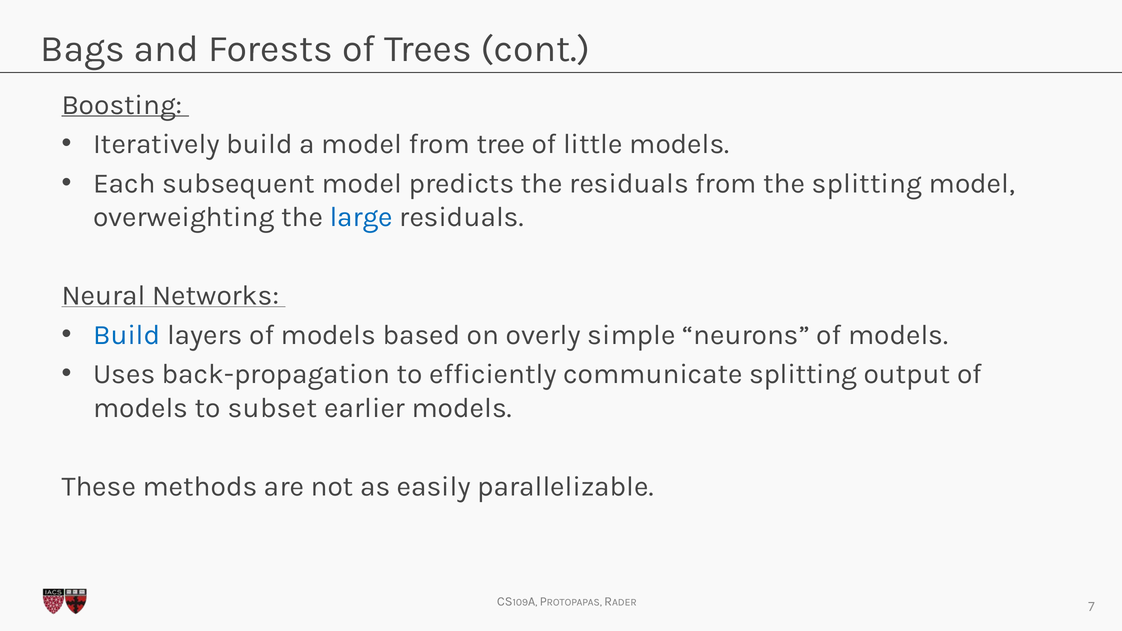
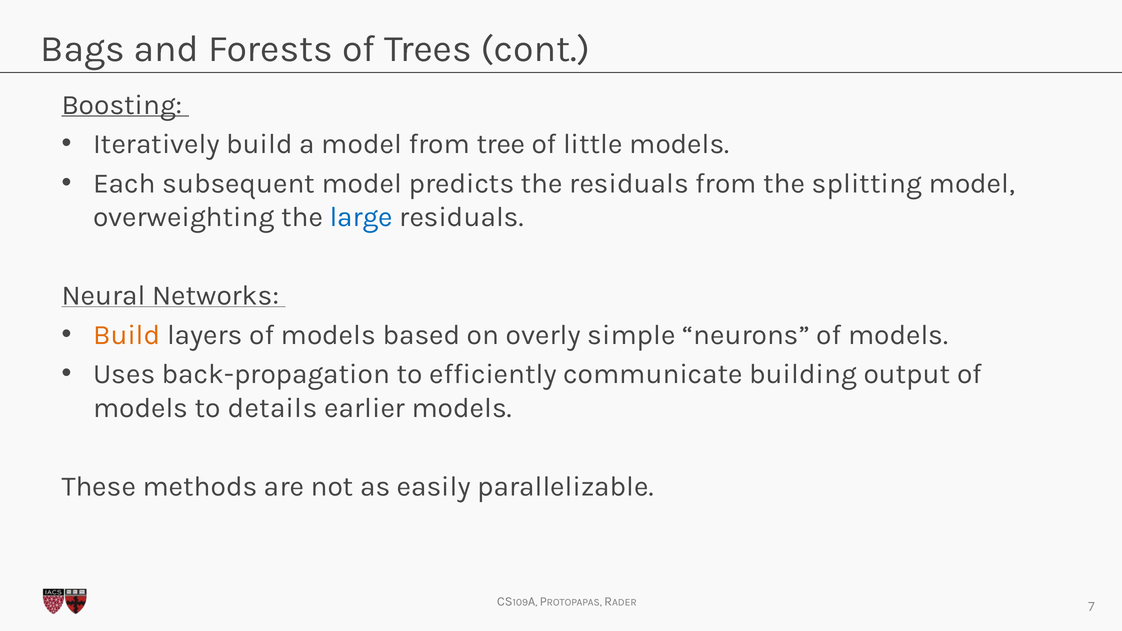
Build at (127, 335) colour: blue -> orange
communicate splitting: splitting -> building
subset: subset -> details
